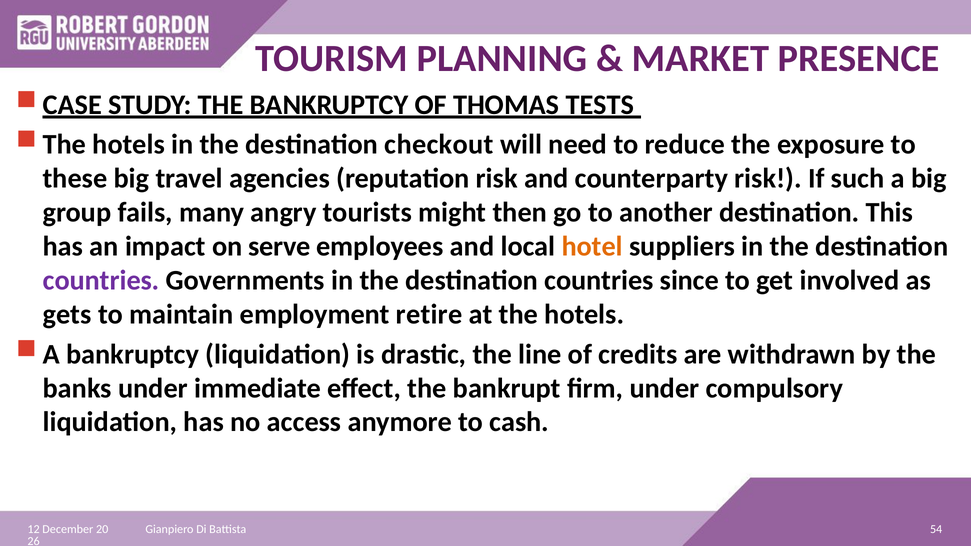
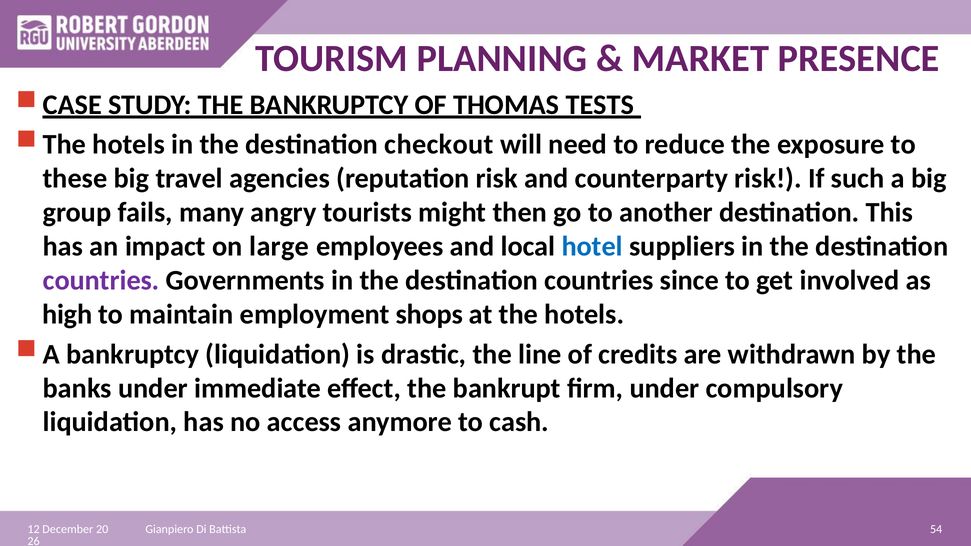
serve: serve -> large
hotel colour: orange -> blue
gets: gets -> high
retire: retire -> shops
